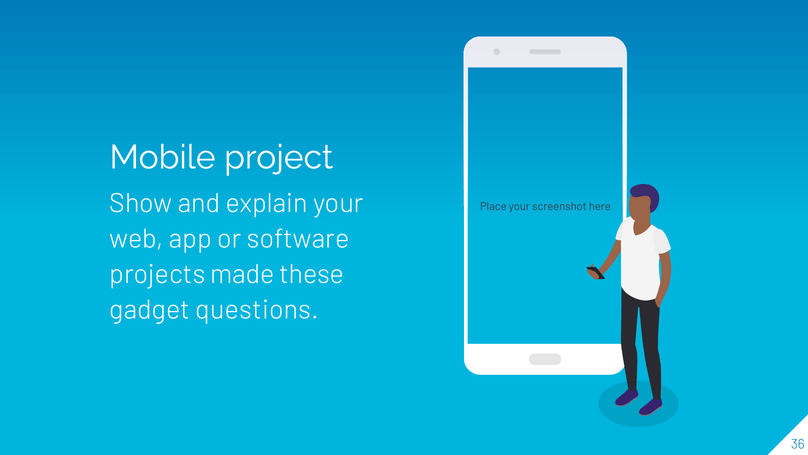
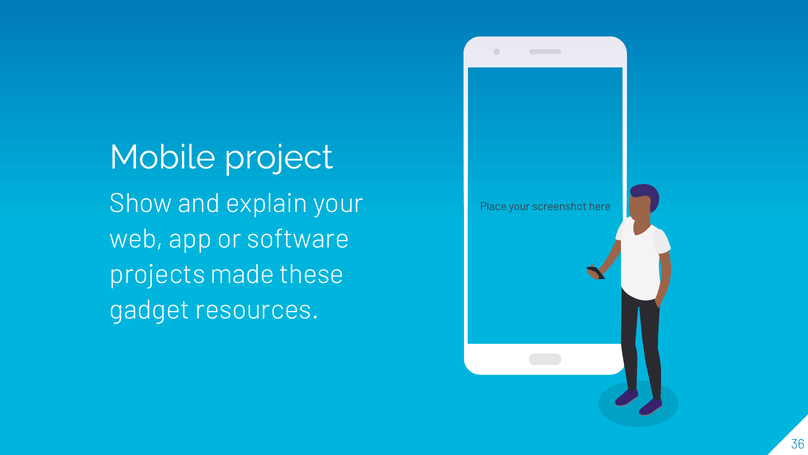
questions: questions -> resources
